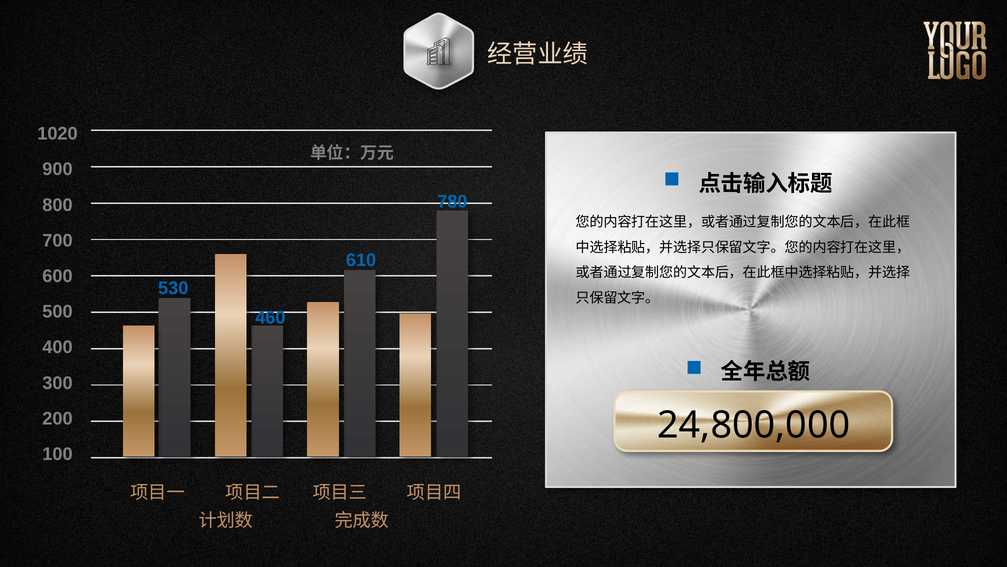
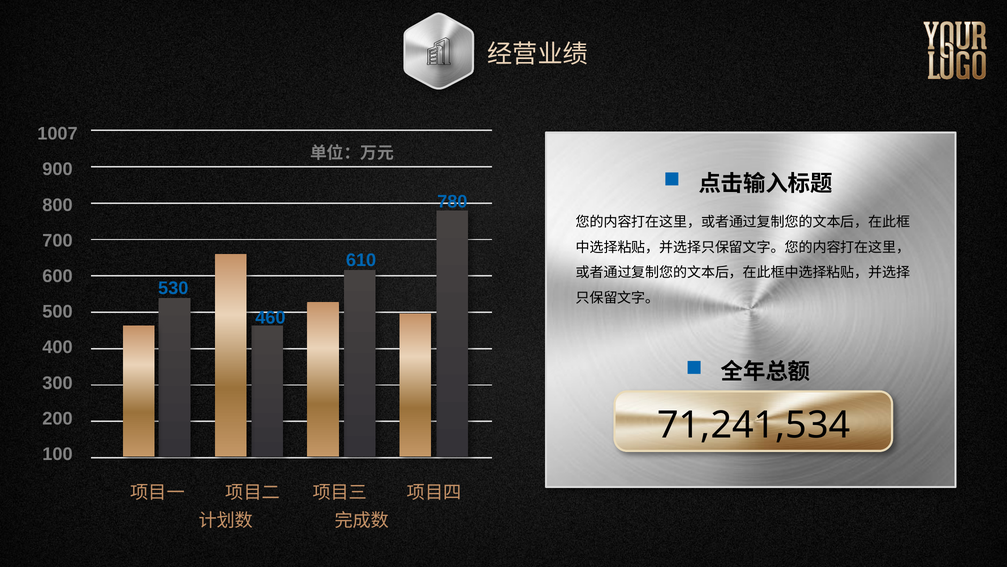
1020: 1020 -> 1007
24,800,000: 24,800,000 -> 71,241,534
